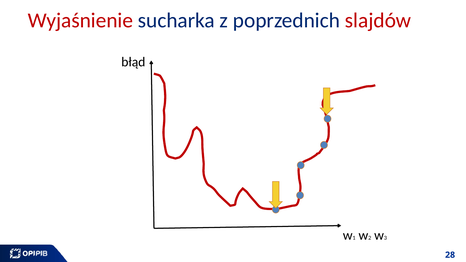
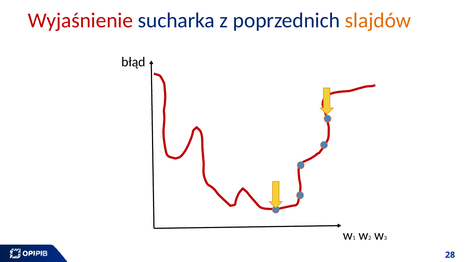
slajdów colour: red -> orange
